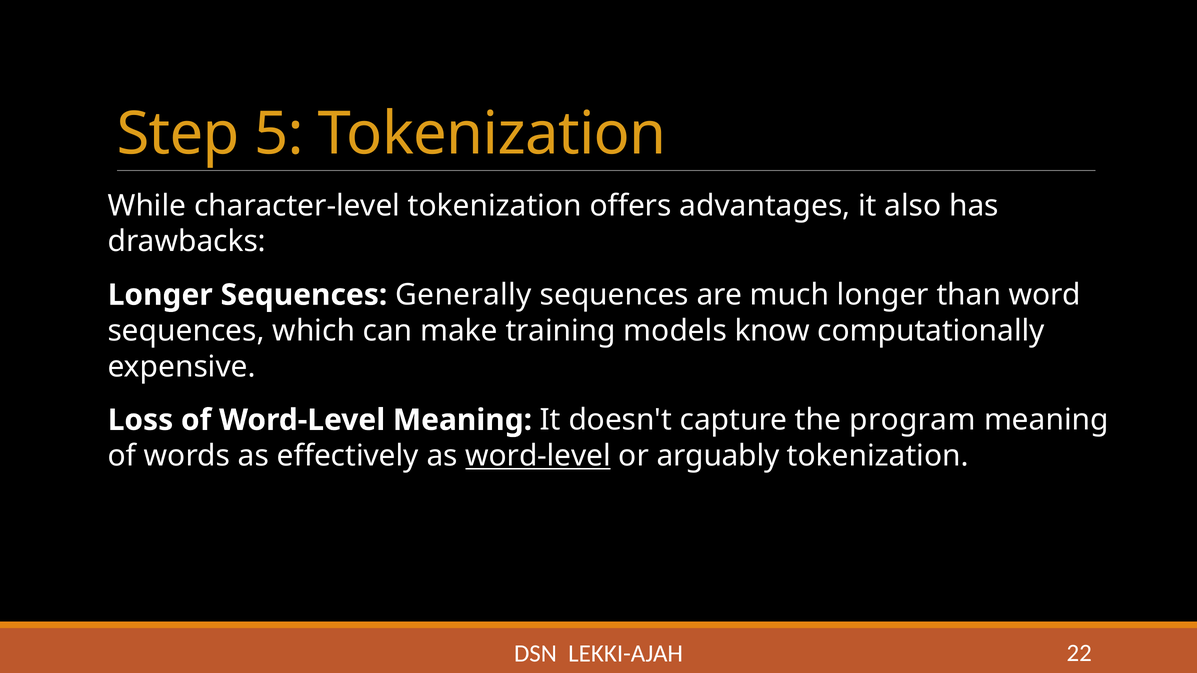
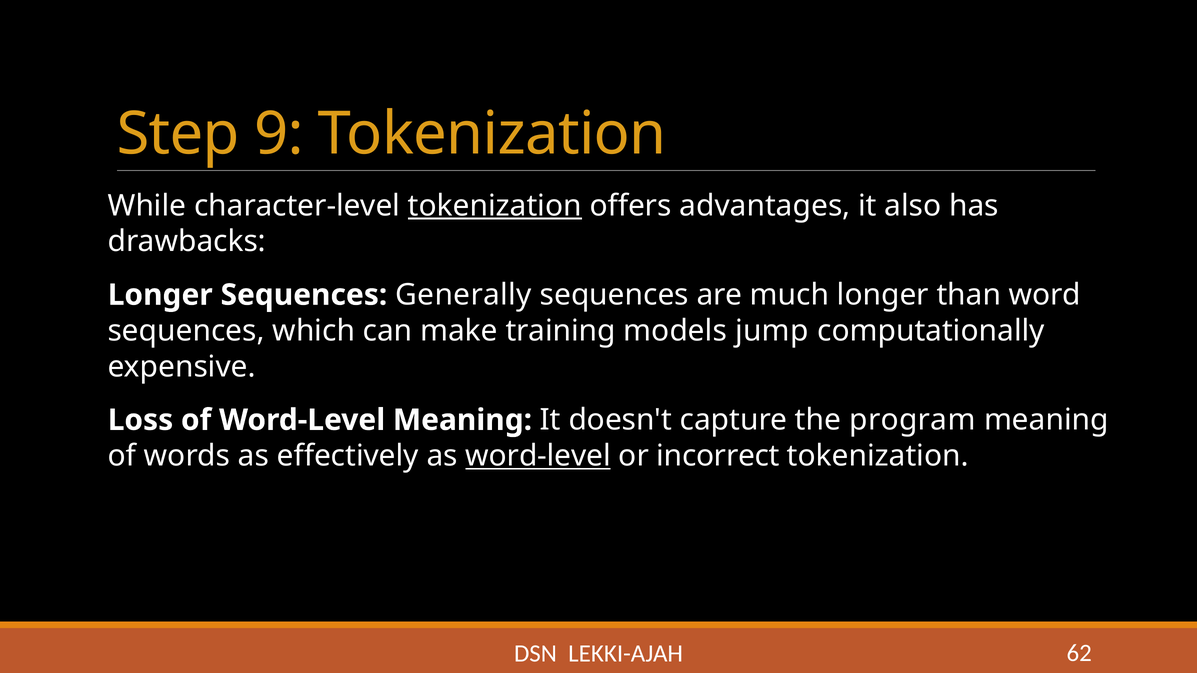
5: 5 -> 9
tokenization at (495, 206) underline: none -> present
know: know -> jump
arguably: arguably -> incorrect
22: 22 -> 62
